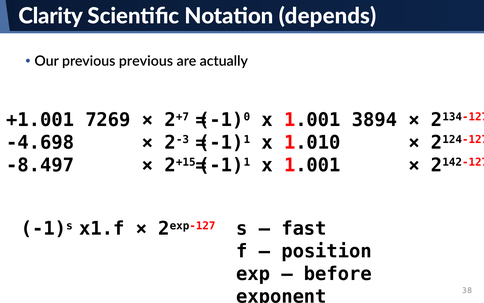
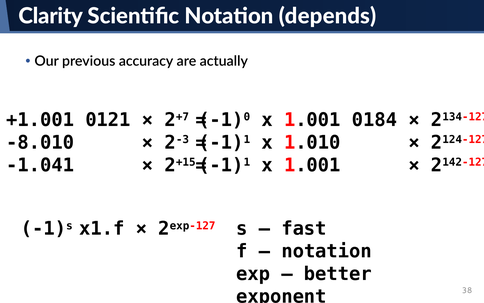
previous previous: previous -> accuracy
7269: 7269 -> 0121
3894: 3894 -> 0184
-4.698: -4.698 -> -8.010
-8.497: -8.497 -> -1.041
position at (327, 251): position -> notation
before: before -> better
